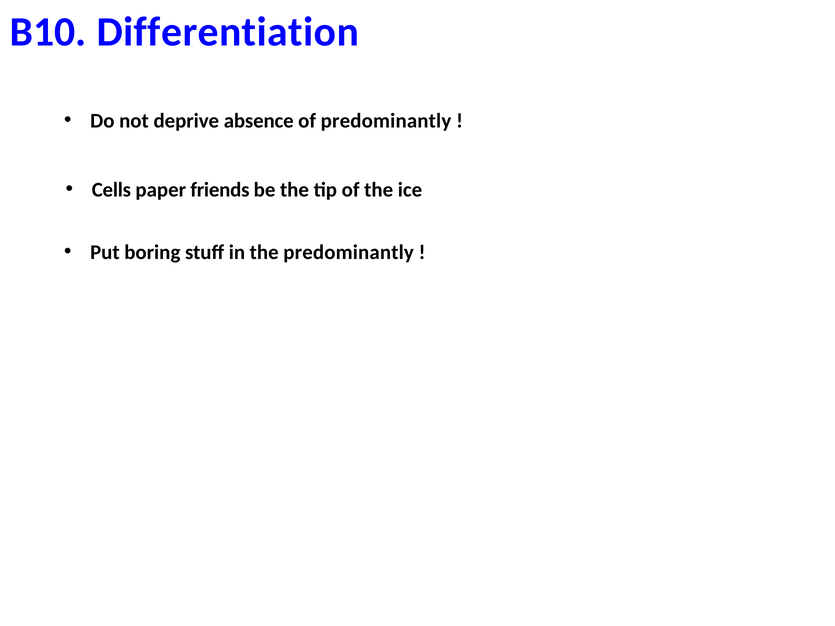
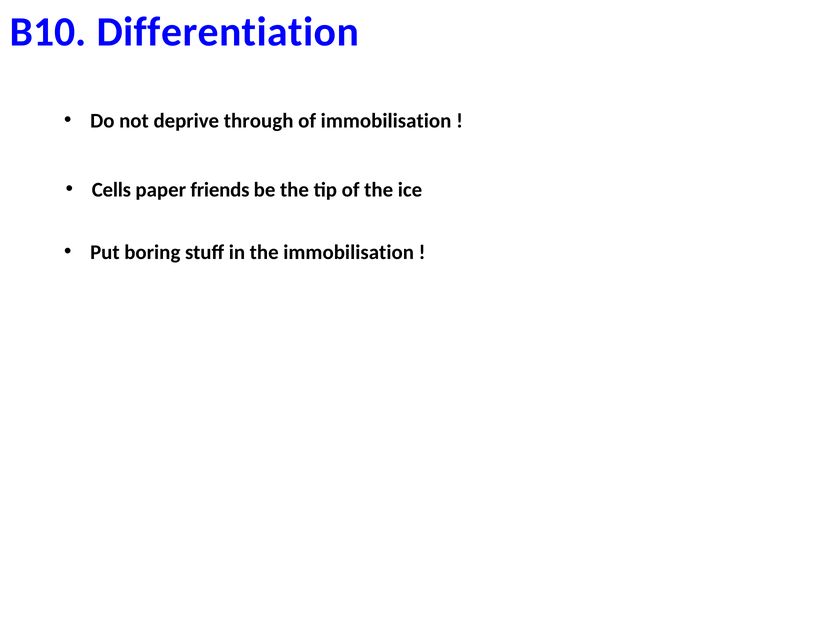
absence: absence -> through
of predominantly: predominantly -> immobilisation
the predominantly: predominantly -> immobilisation
